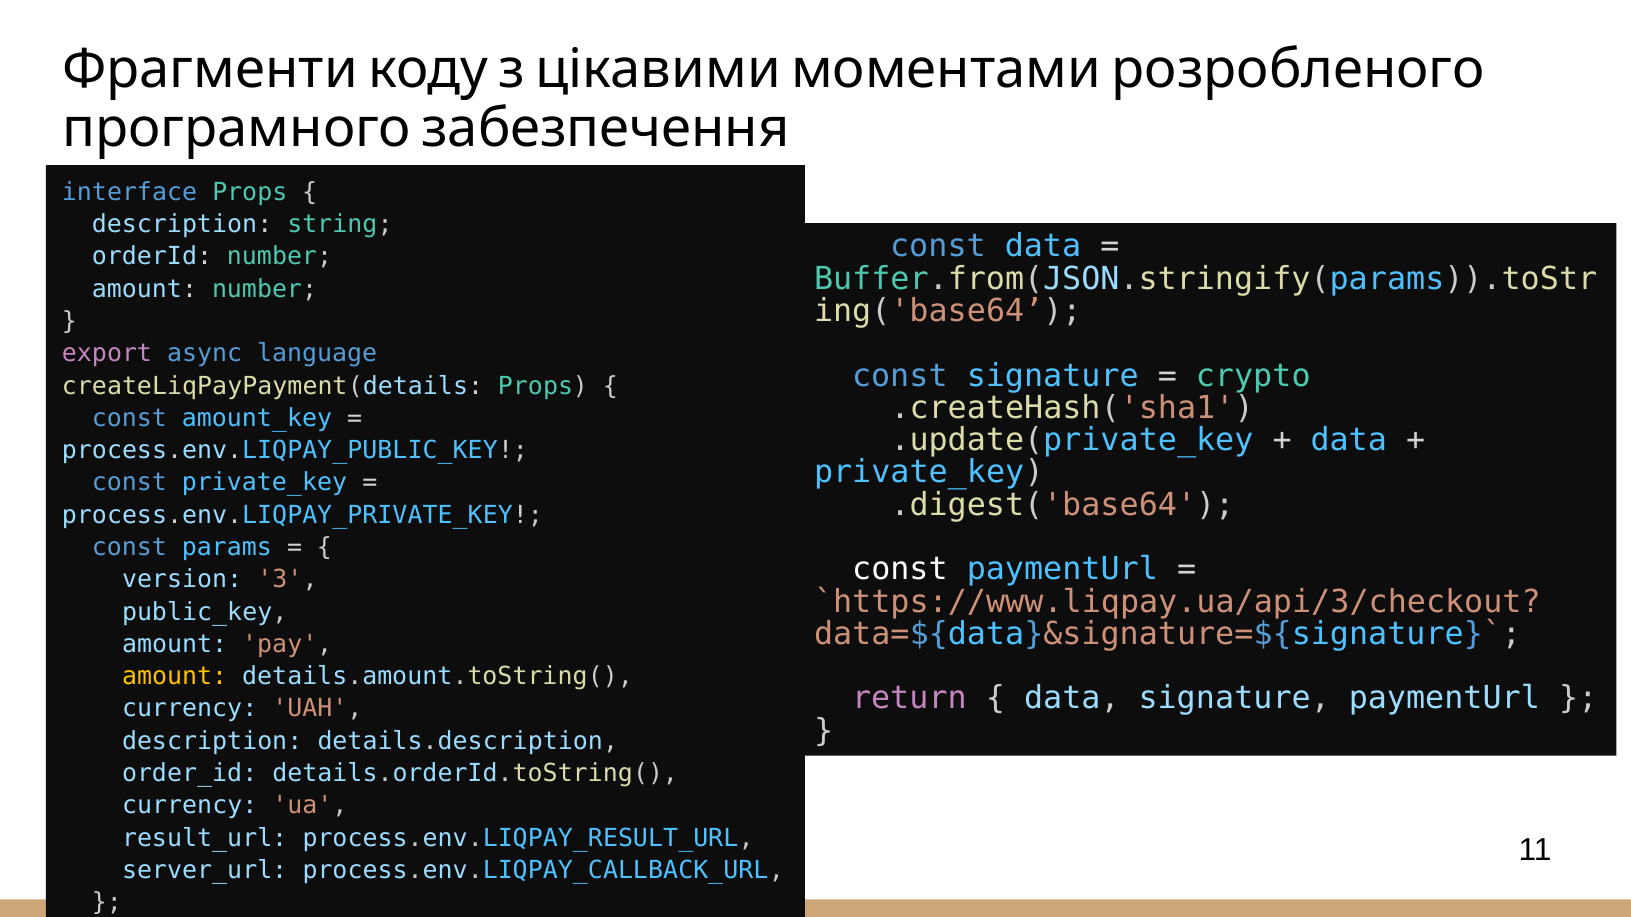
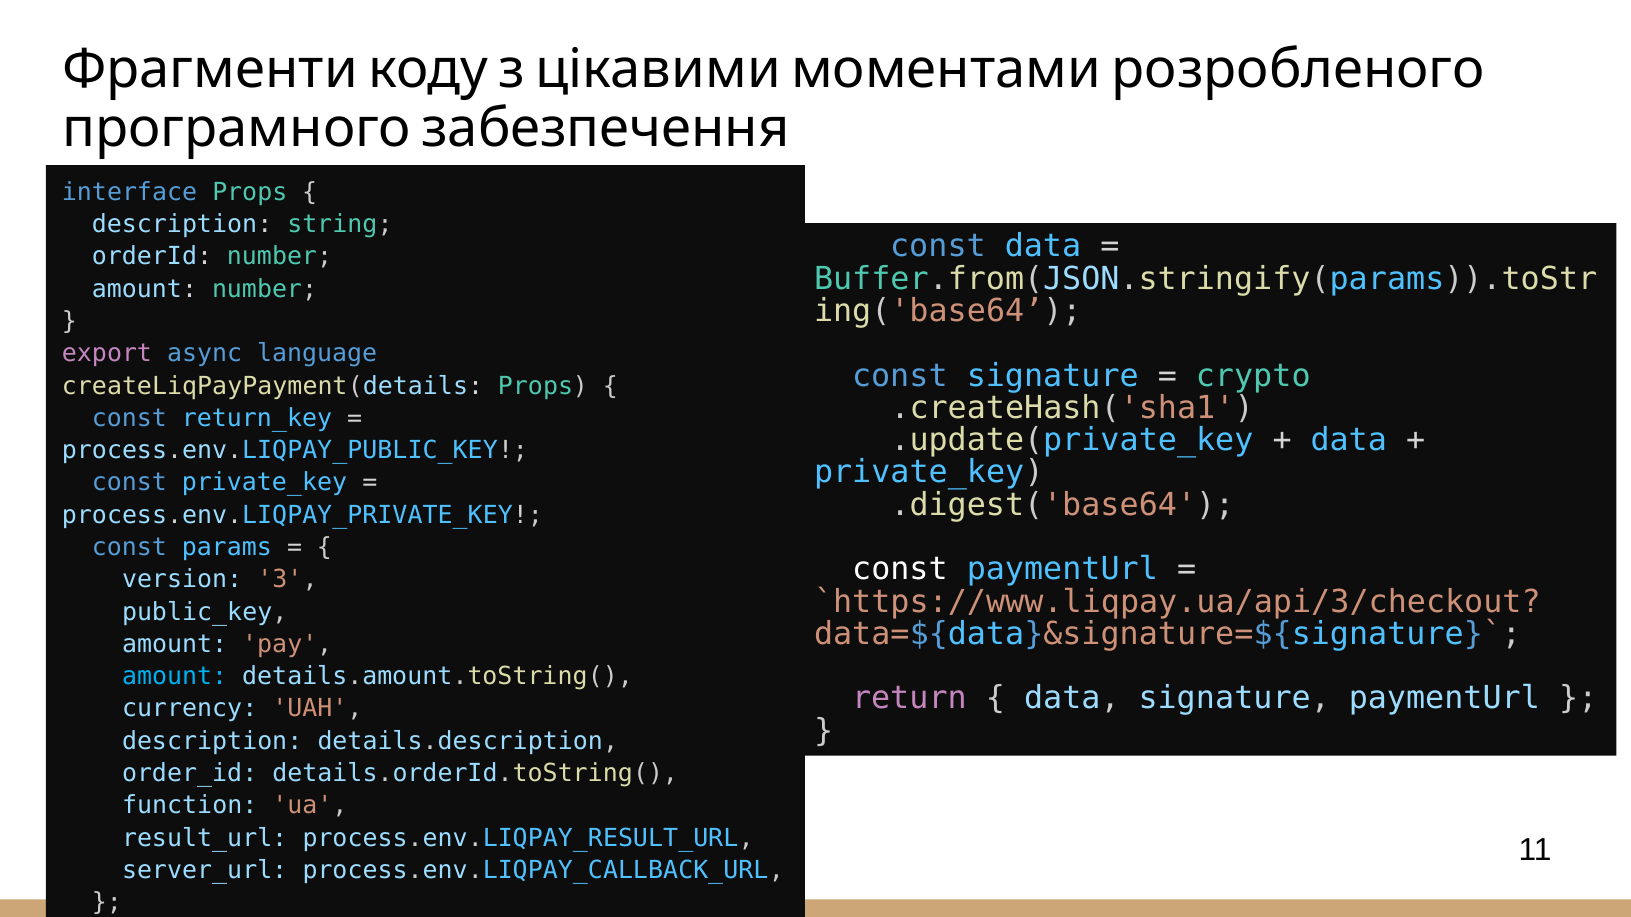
amount_key: amount_key -> return_key
amount at (175, 677) colour: yellow -> light blue
currency at (190, 806): currency -> function
